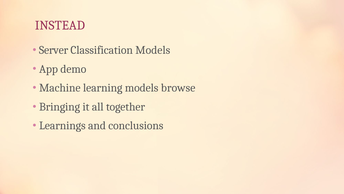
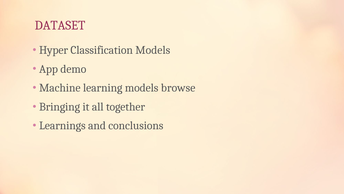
INSTEAD: INSTEAD -> DATASET
Server: Server -> Hyper
